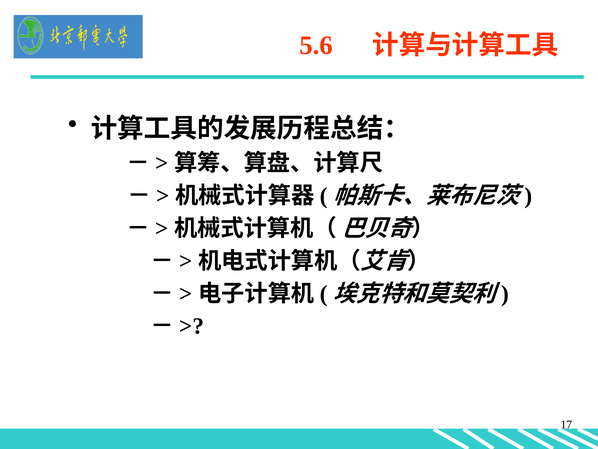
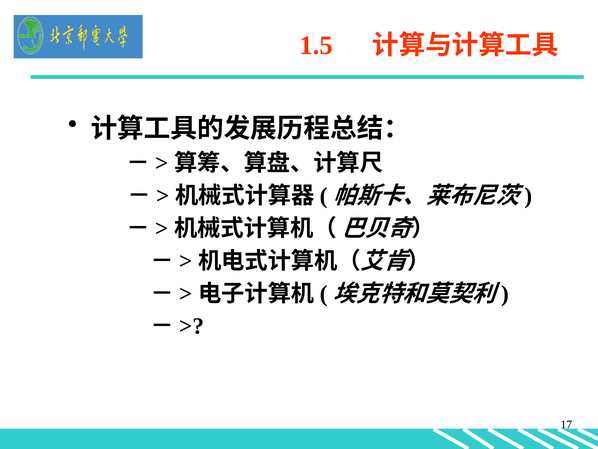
5.6: 5.6 -> 1.5
